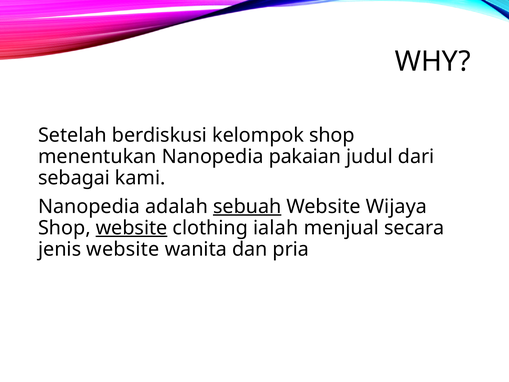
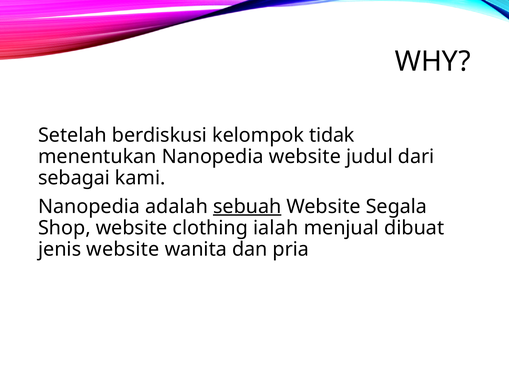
kelompok shop: shop -> tidak
Nanopedia pakaian: pakaian -> website
Wijaya: Wijaya -> Segala
website at (132, 228) underline: present -> none
secara: secara -> dibuat
